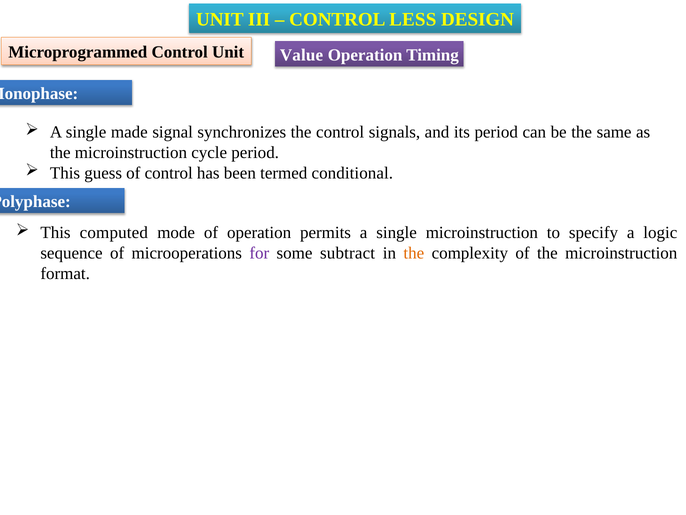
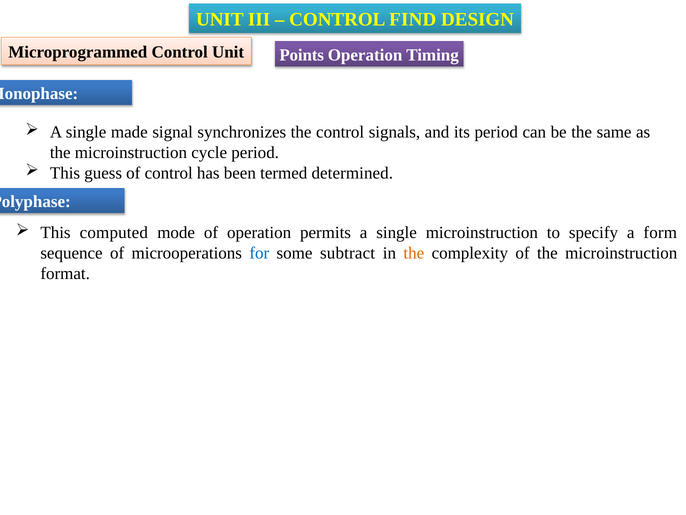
LESS: LESS -> FIND
Value: Value -> Points
conditional: conditional -> determined
logic: logic -> form
for colour: purple -> blue
